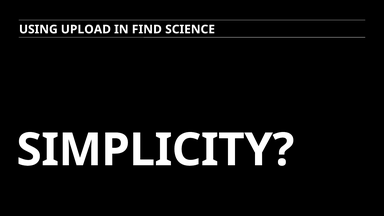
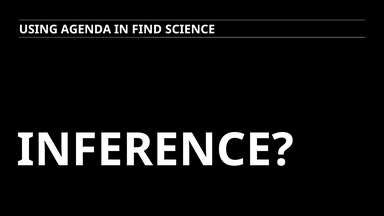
UPLOAD: UPLOAD -> AGENDA
SIMPLICITY: SIMPLICITY -> INFERENCE
